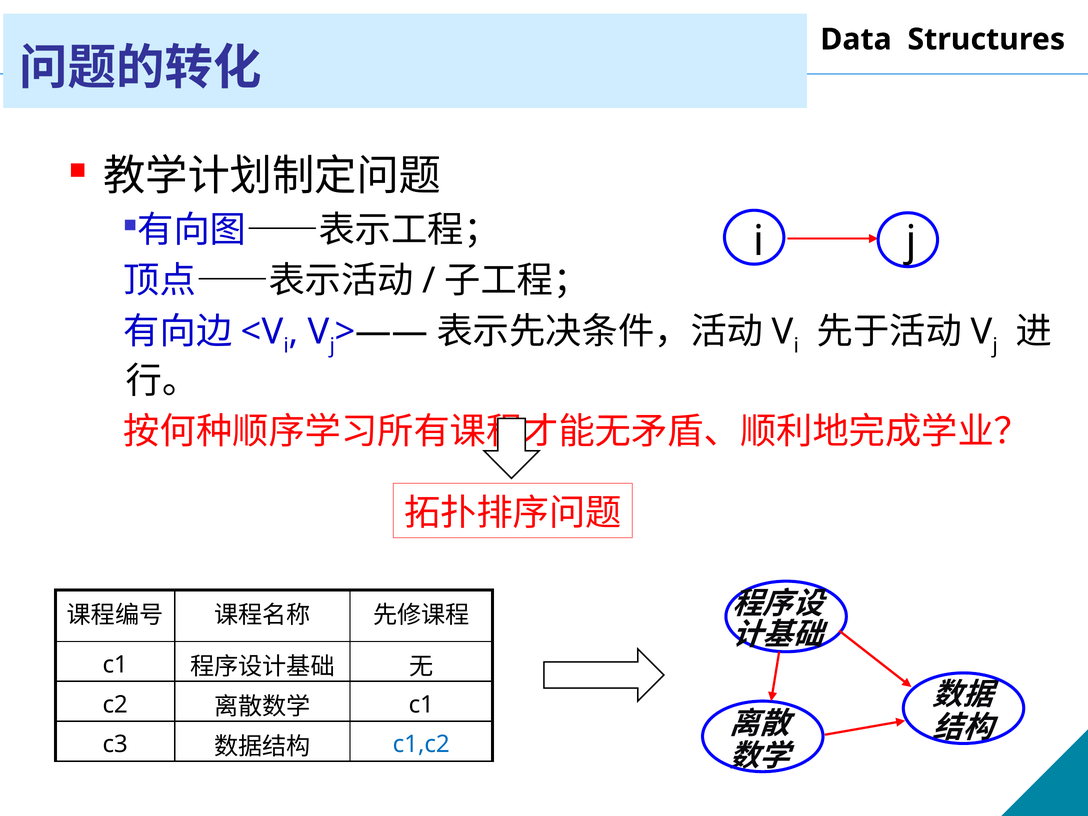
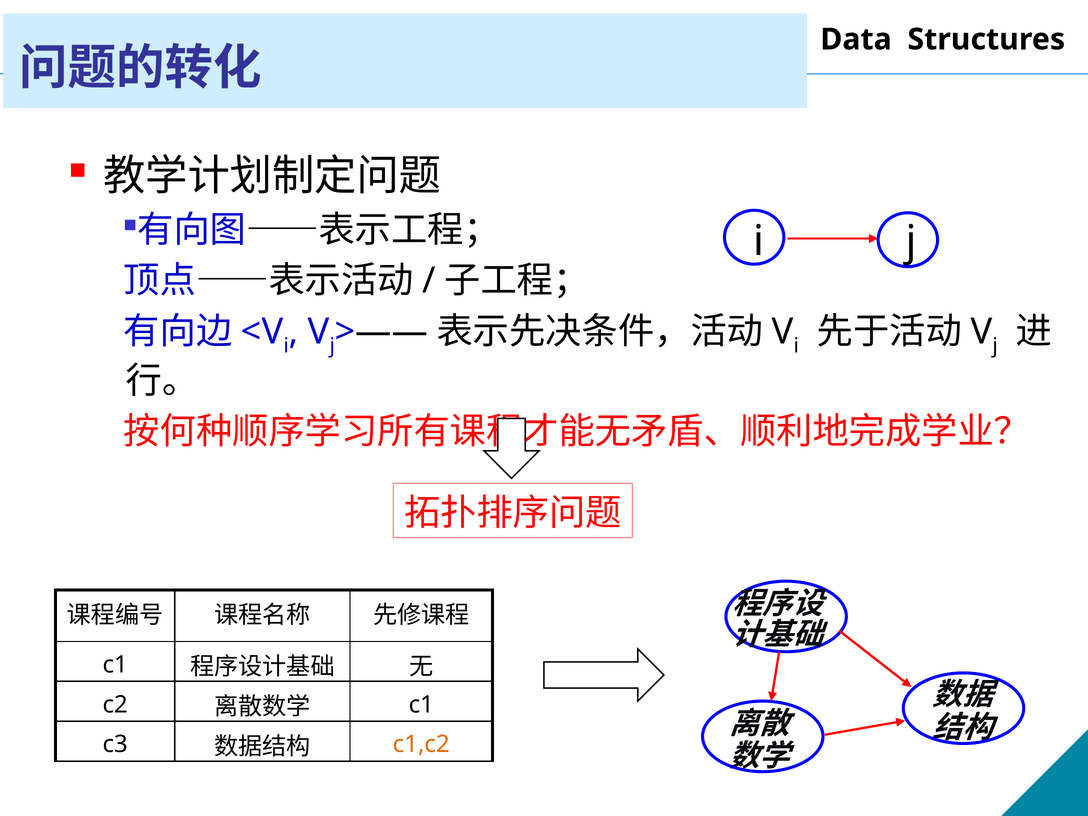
c1,c2 colour: blue -> orange
